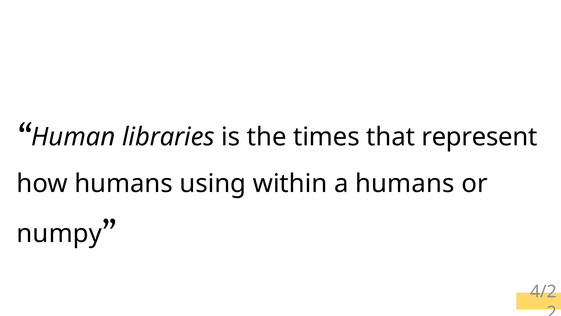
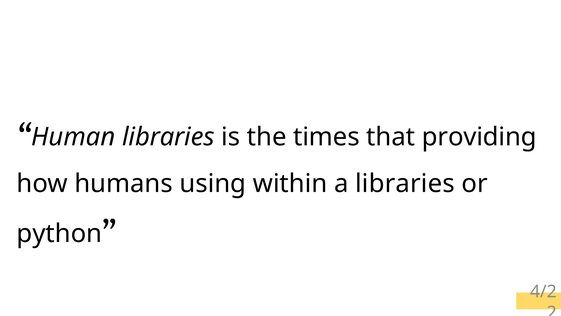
represent: represent -> providing
a humans: humans -> libraries
numpy: numpy -> python
